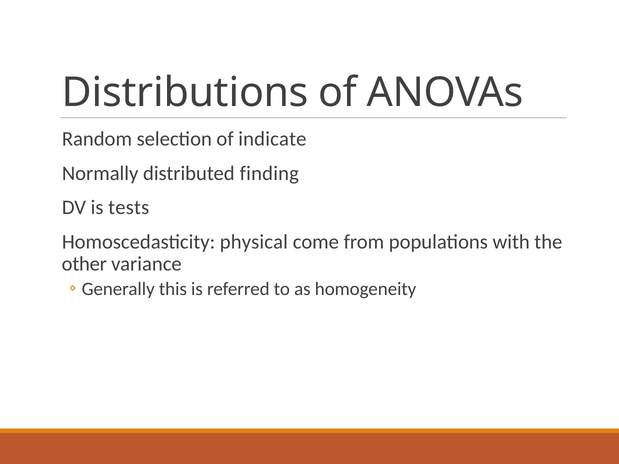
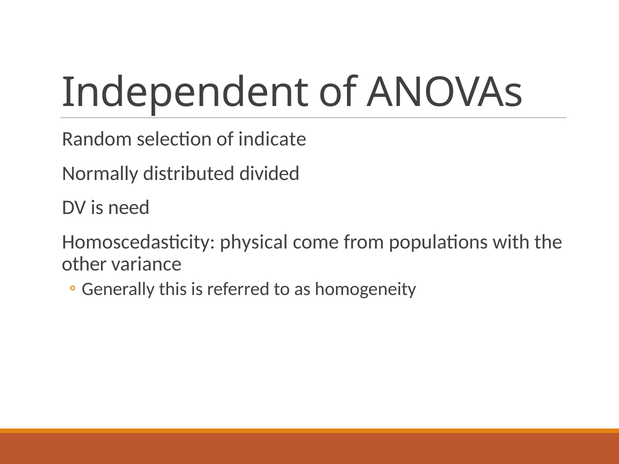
Distributions: Distributions -> Independent
finding: finding -> divided
tests: tests -> need
